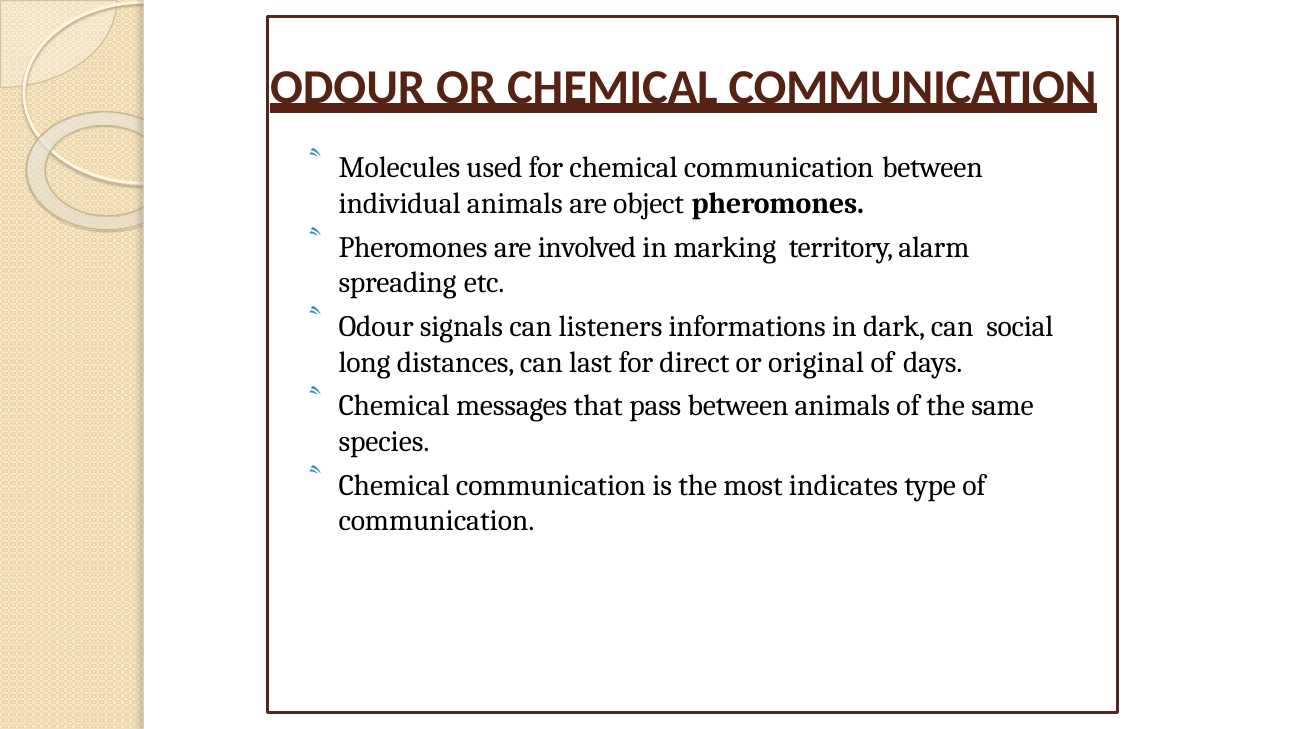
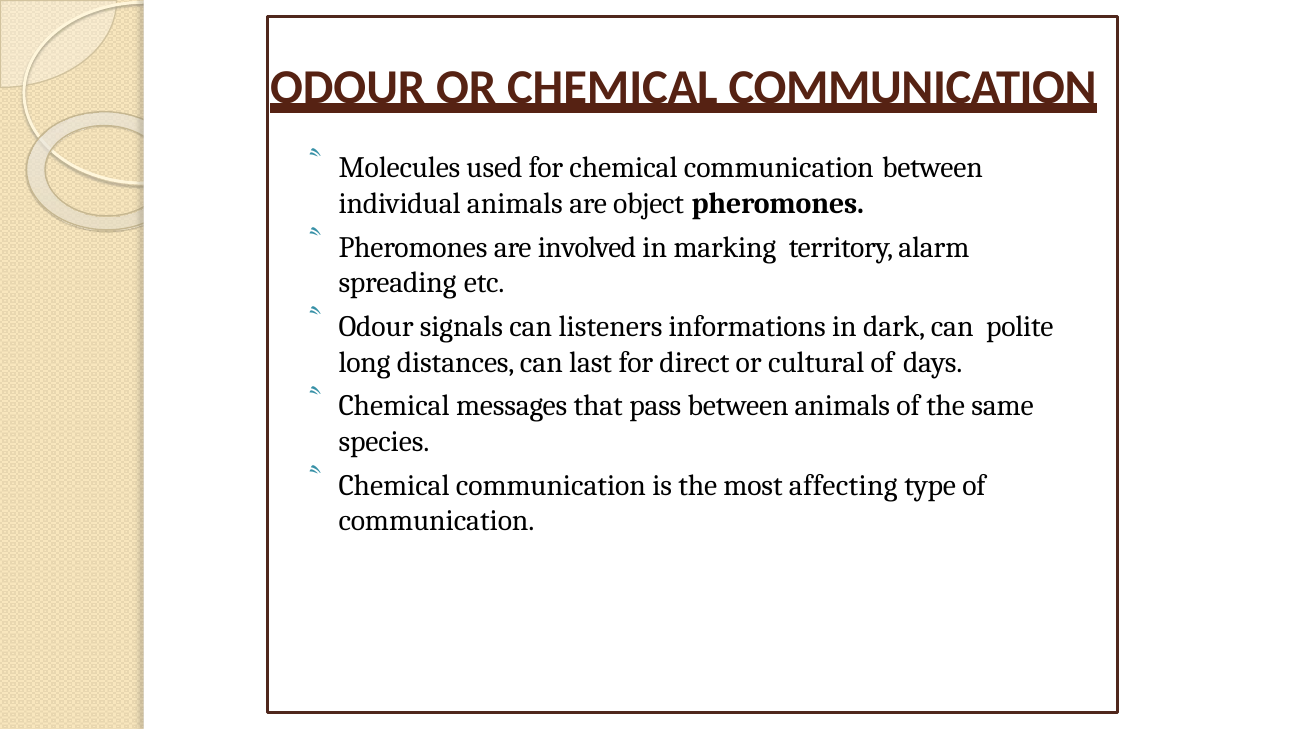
social: social -> polite
original: original -> cultural
indicates: indicates -> affecting
